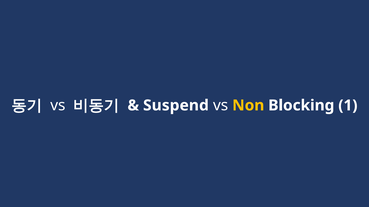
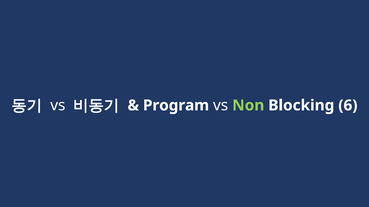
Suspend: Suspend -> Program
Non colour: yellow -> light green
1: 1 -> 6
